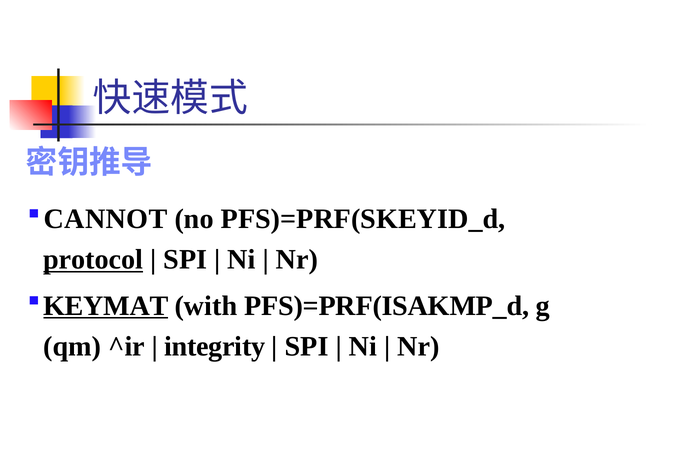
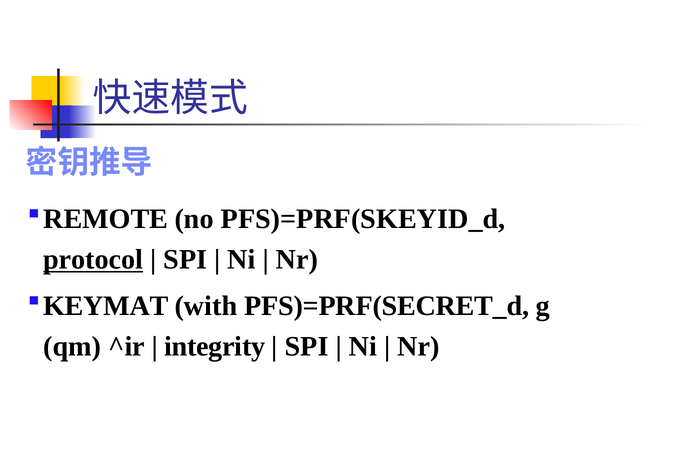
CANNOT: CANNOT -> REMOTE
KEYMAT underline: present -> none
PFS)=PRF(ISAKMP_d: PFS)=PRF(ISAKMP_d -> PFS)=PRF(SECRET_d
